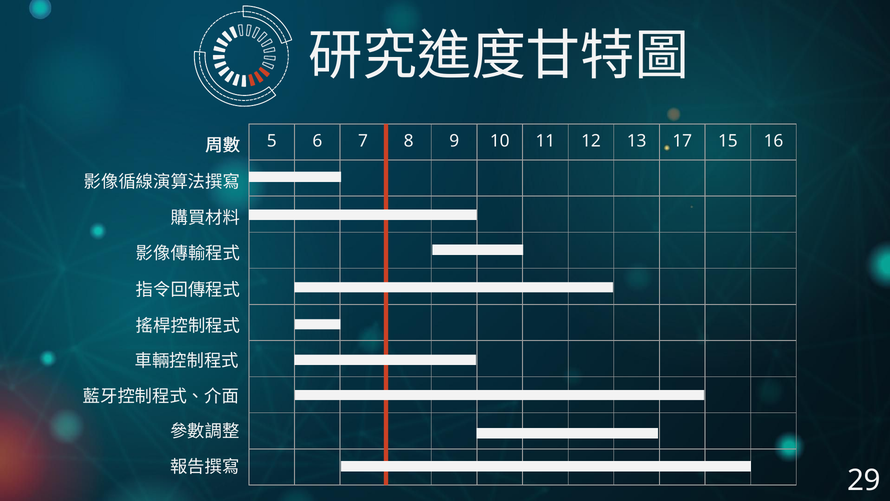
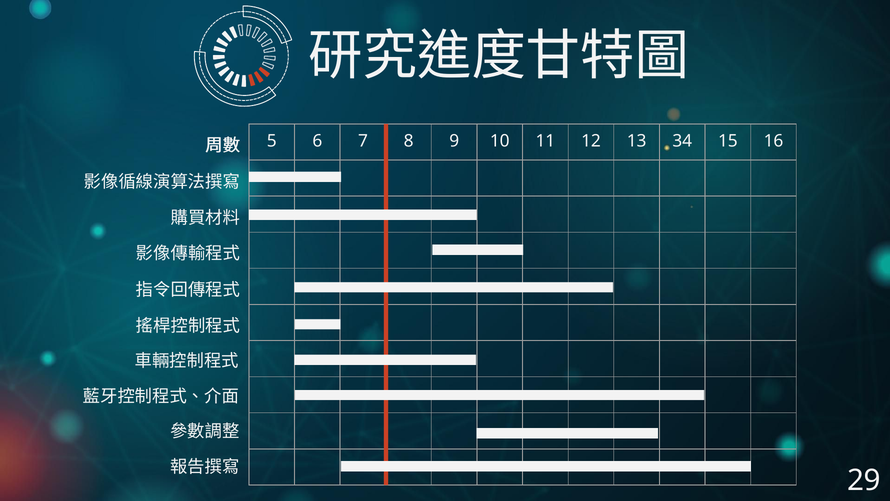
17: 17 -> 34
